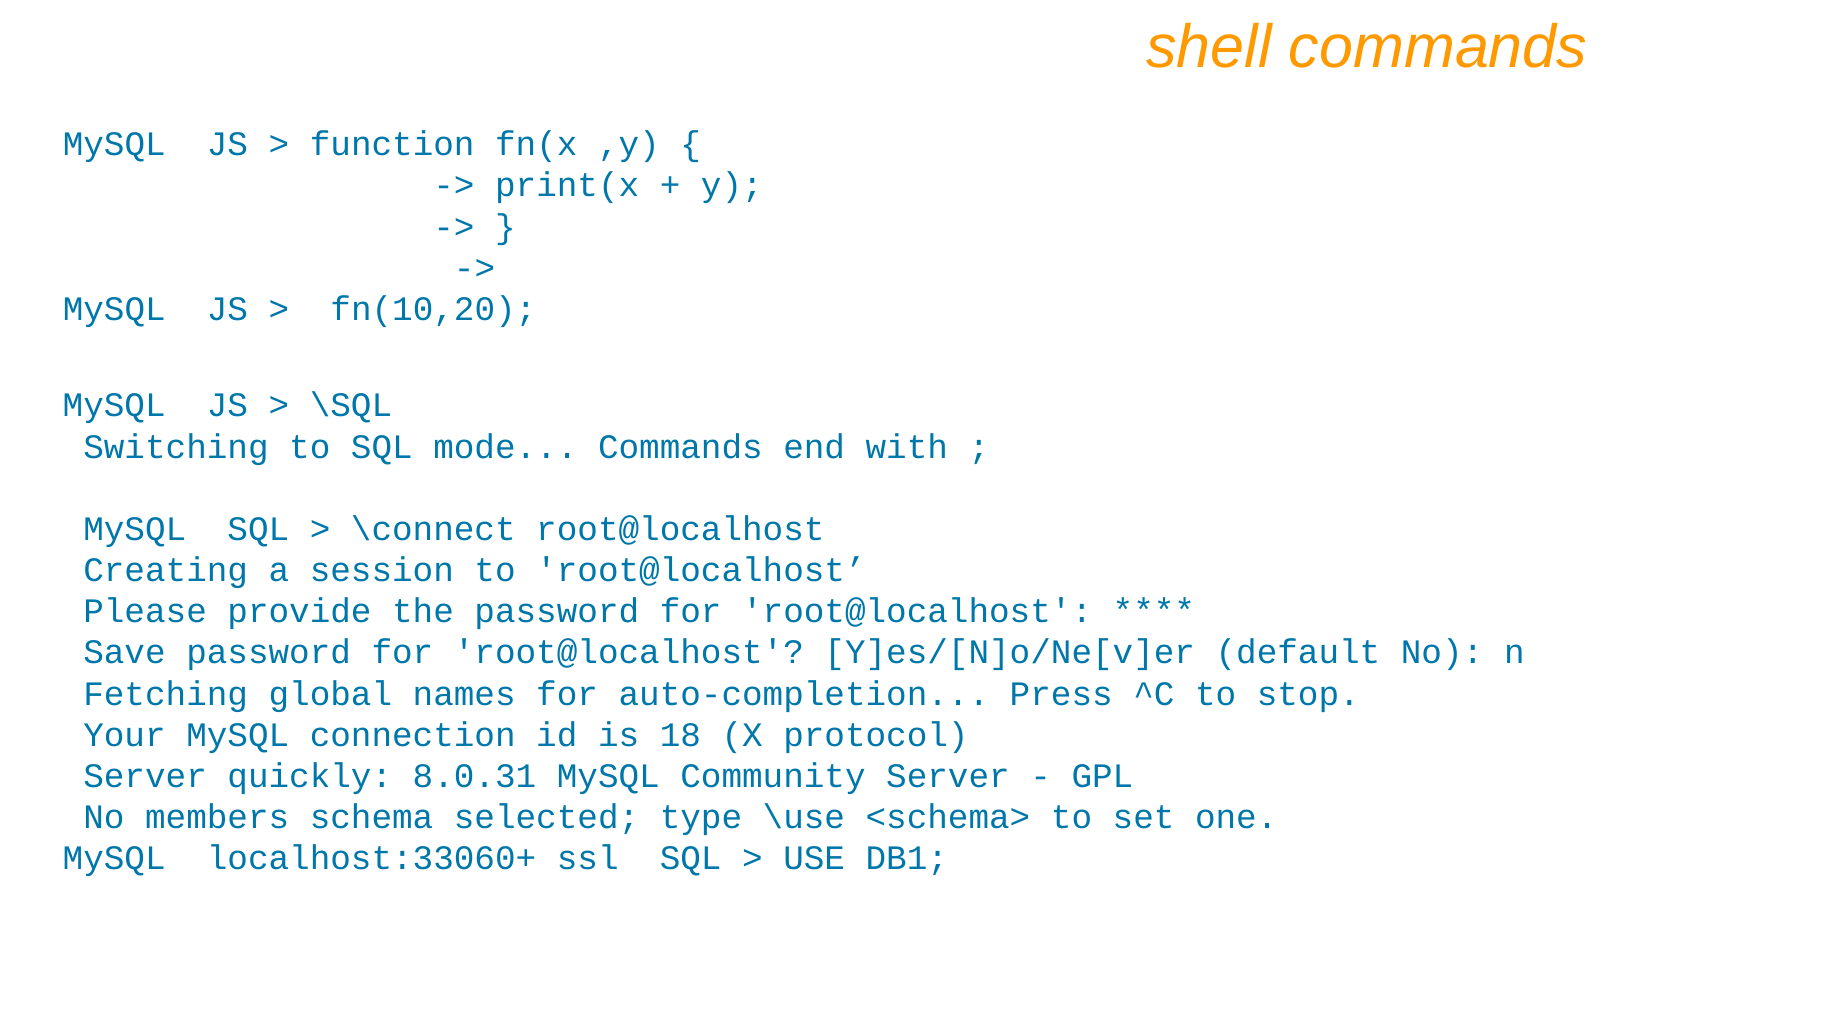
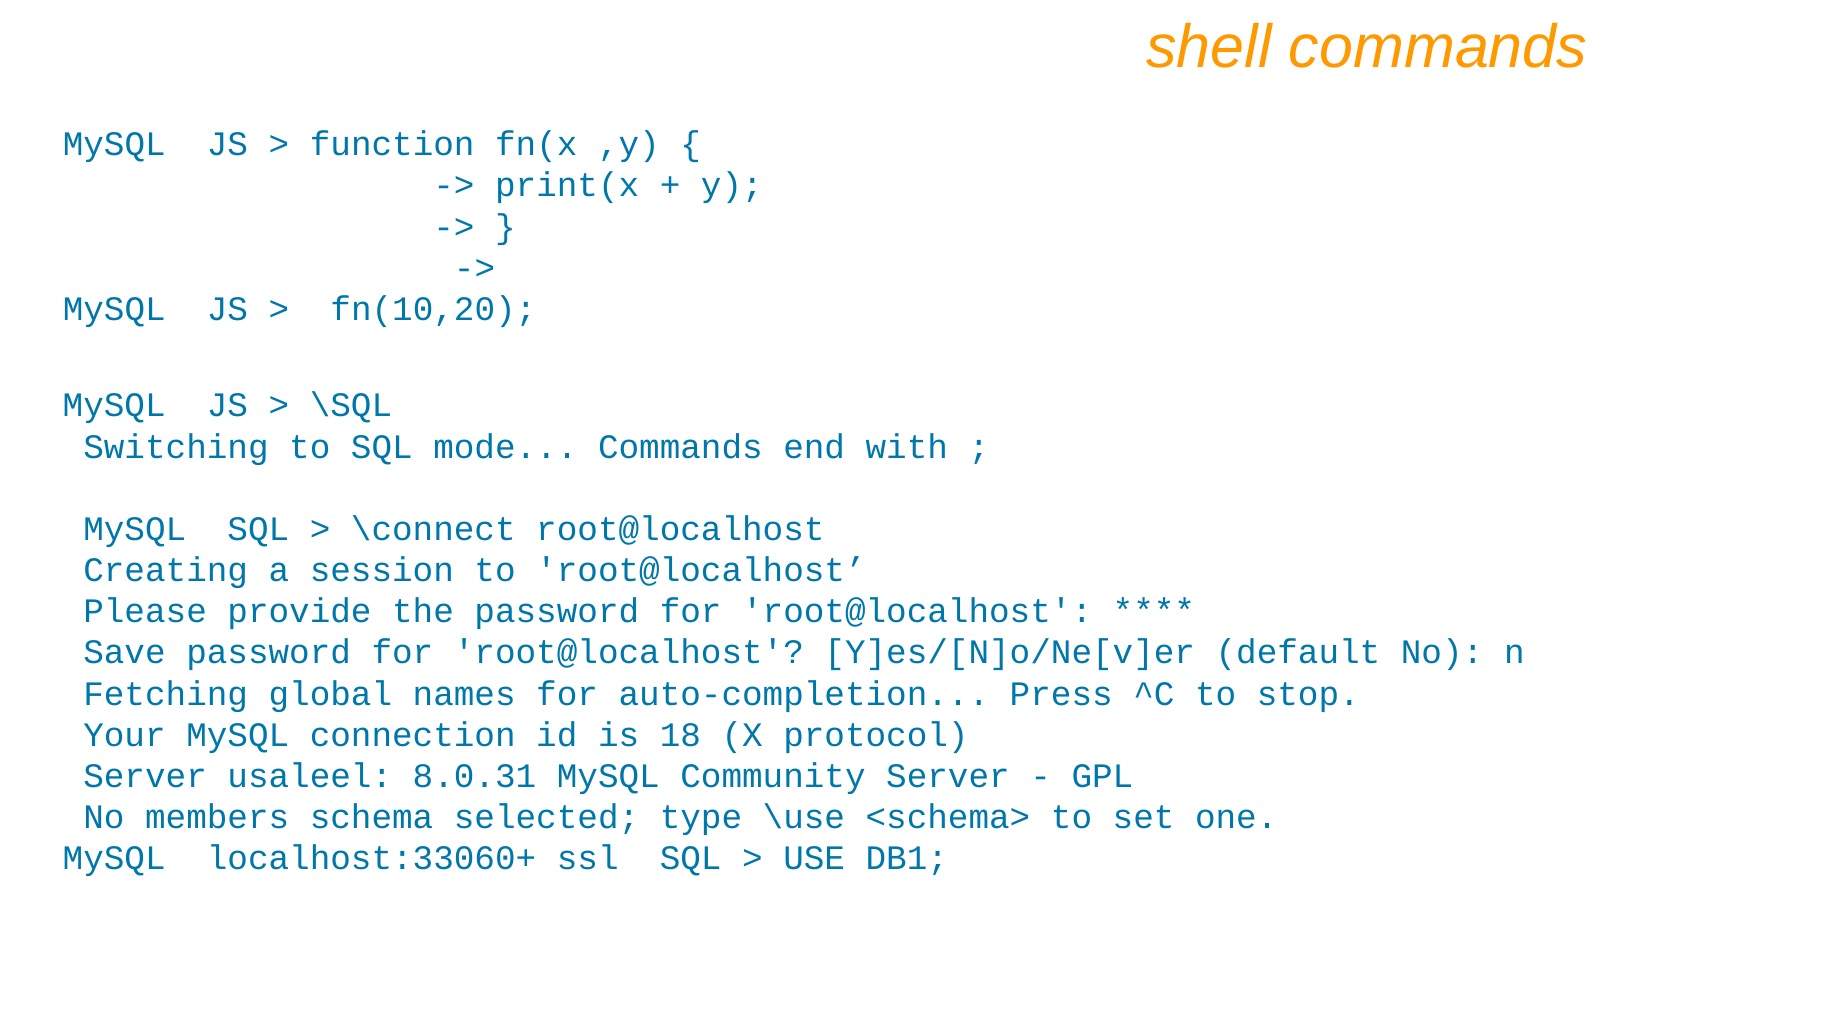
quickly: quickly -> usaleel
